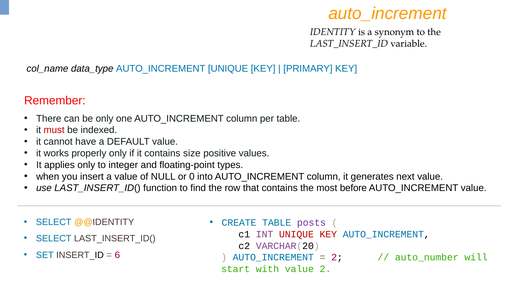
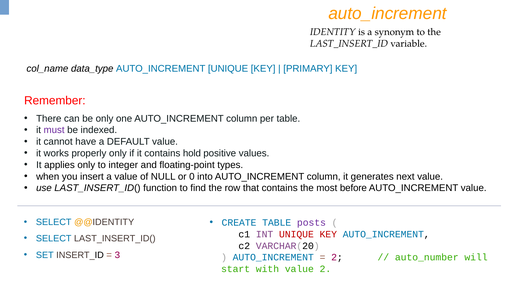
must colour: red -> purple
size: size -> hold
6: 6 -> 3
